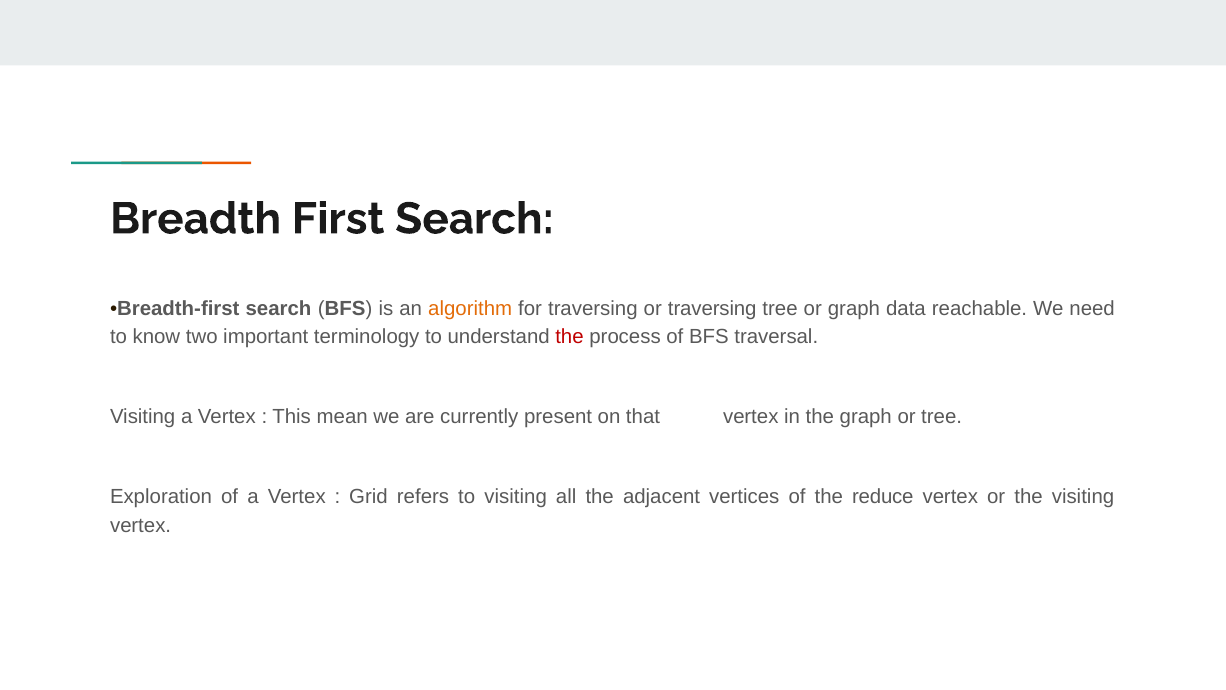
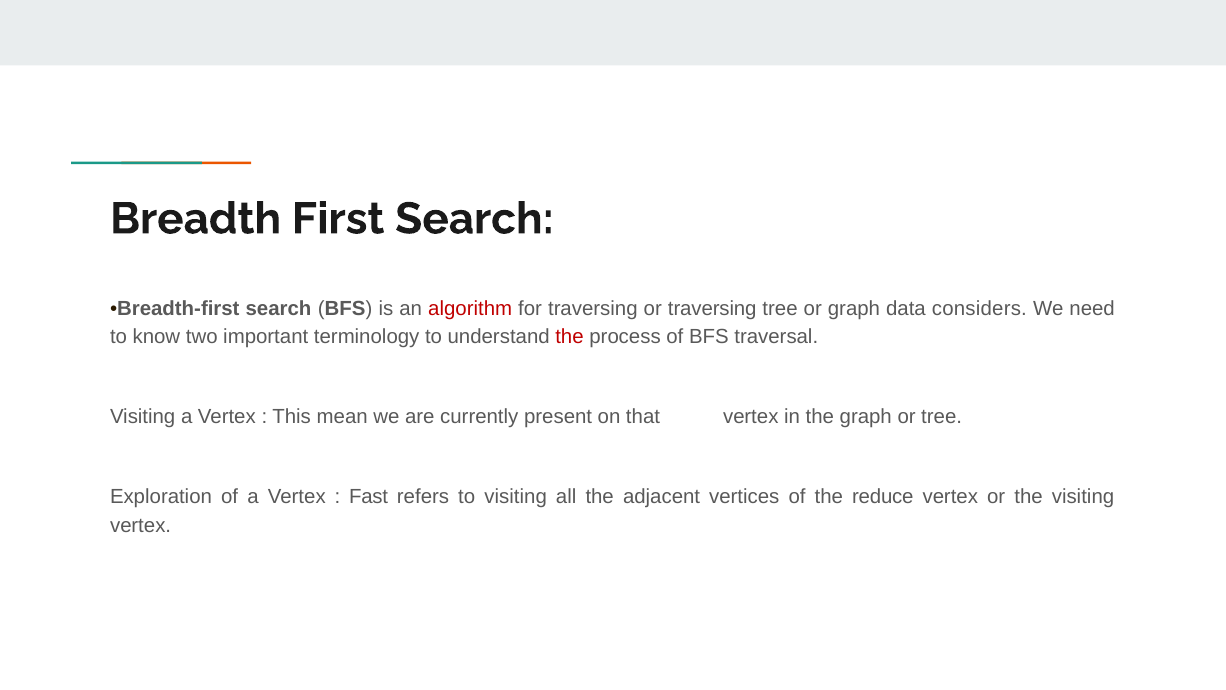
algorithm colour: orange -> red
reachable: reachable -> considers
Grid: Grid -> Fast
